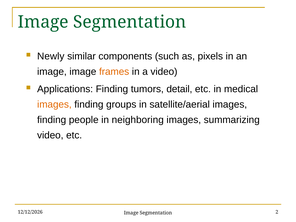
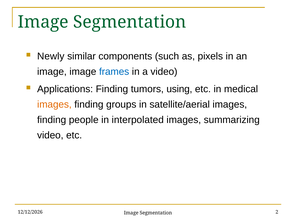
frames colour: orange -> blue
detail: detail -> using
neighboring: neighboring -> interpolated
